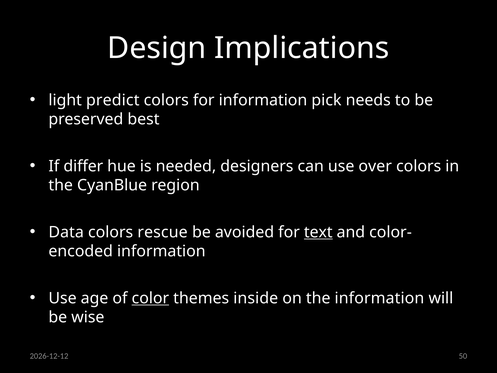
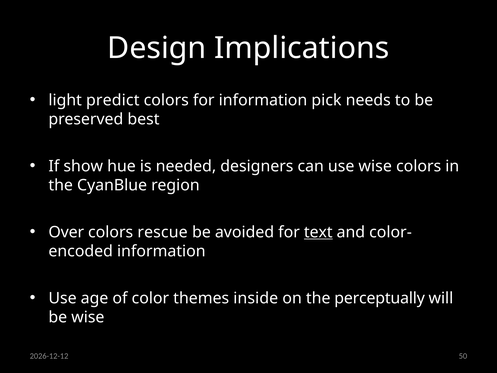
differ: differ -> show
use over: over -> wise
Data: Data -> Over
color underline: present -> none
the information: information -> perceptually
